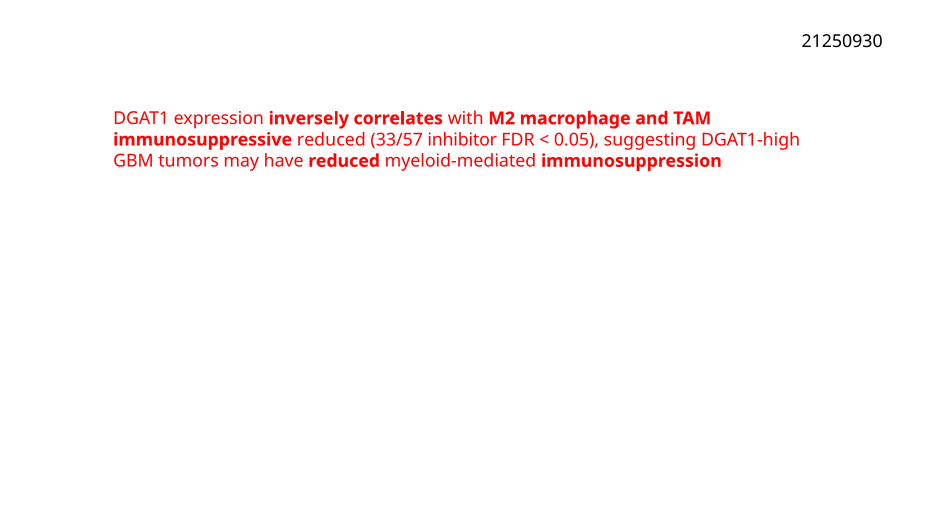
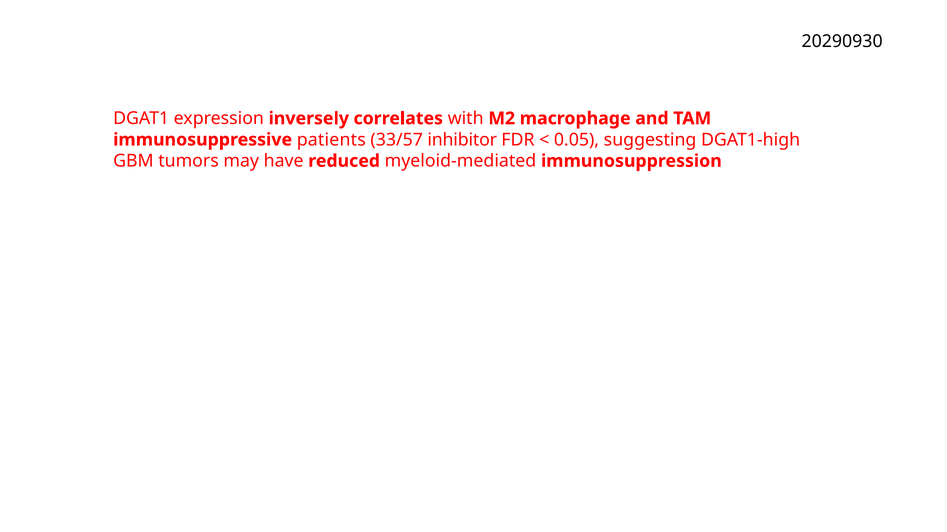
21250930: 21250930 -> 20290930
immunosuppressive reduced: reduced -> patients
